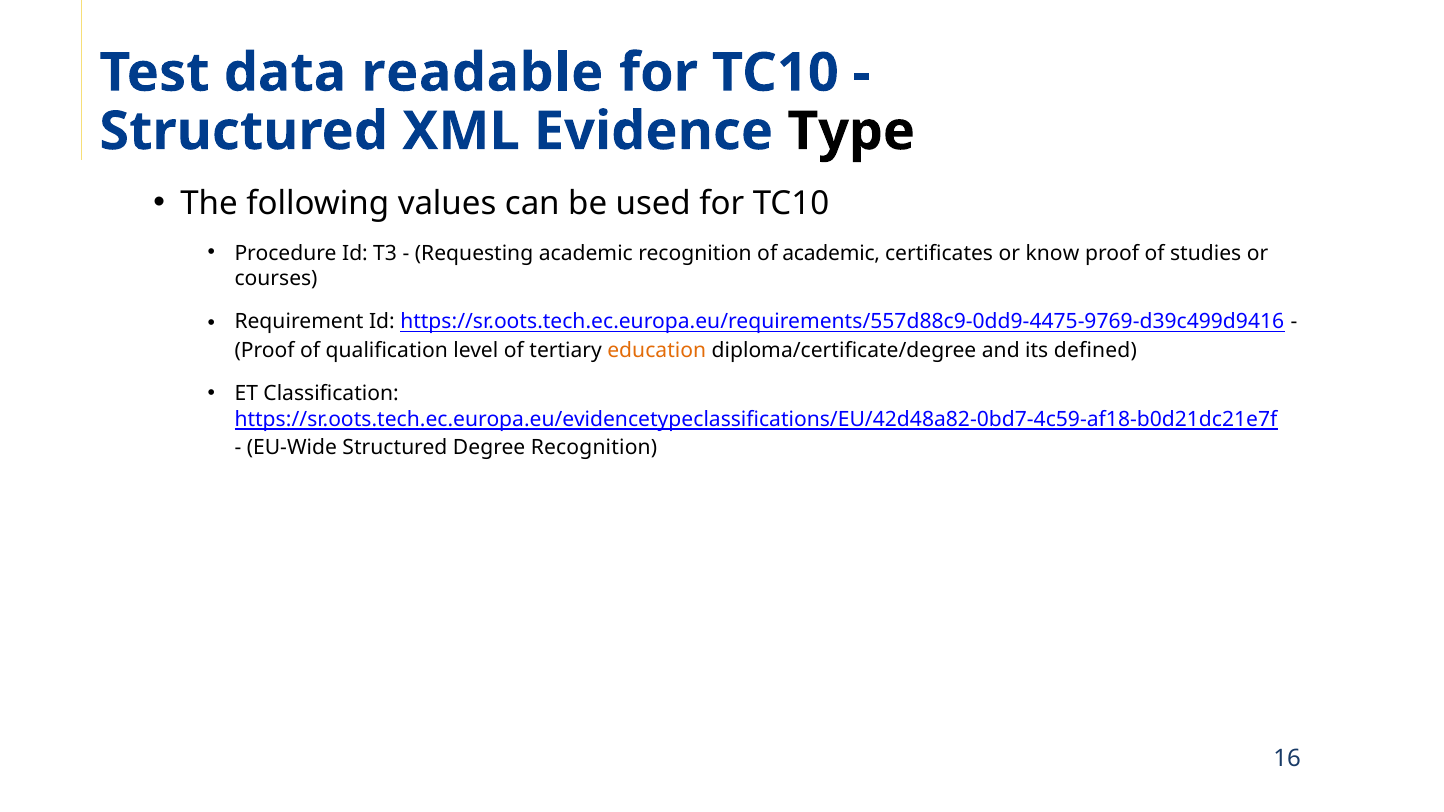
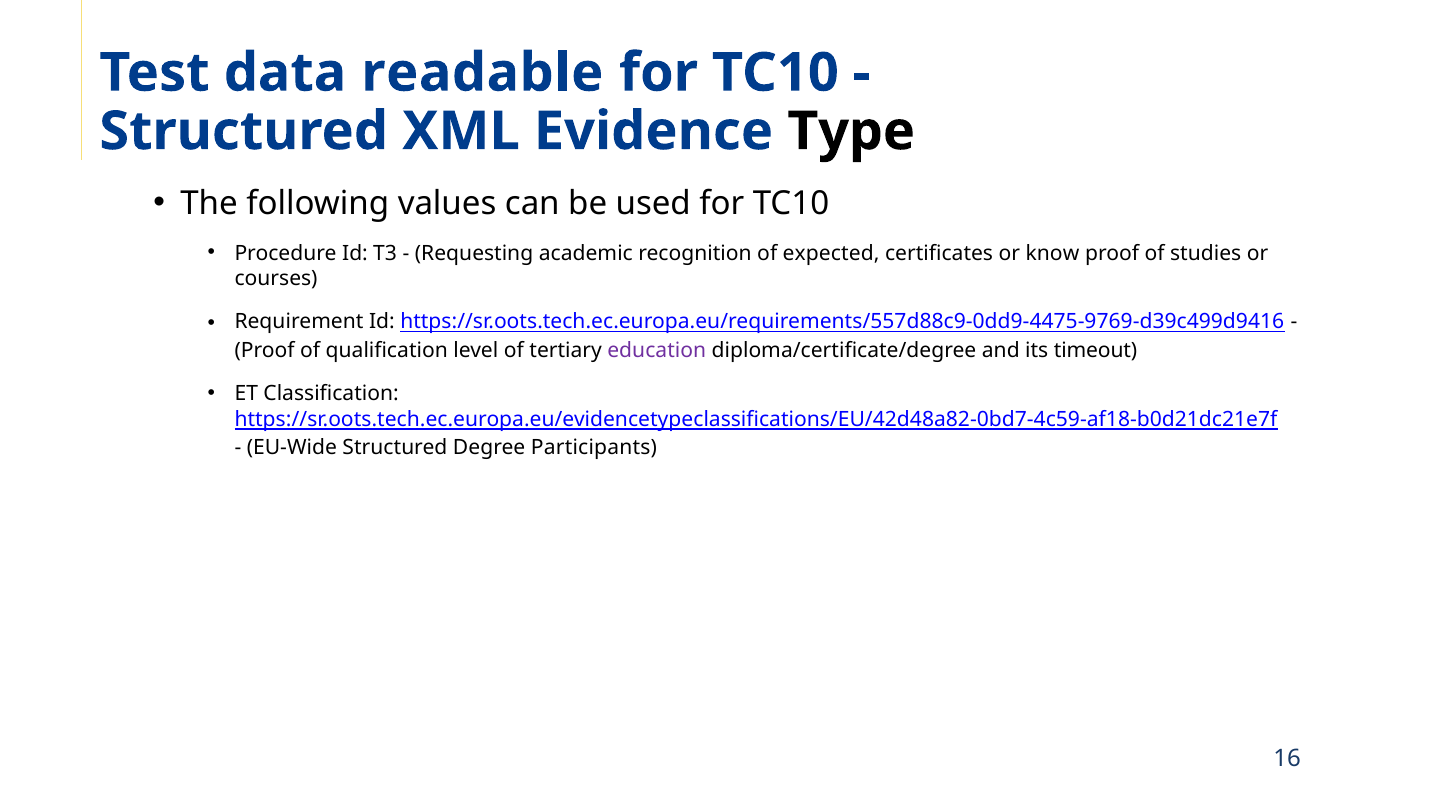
of academic: academic -> expected
education colour: orange -> purple
defined: defined -> timeout
Degree Recognition: Recognition -> Participants
